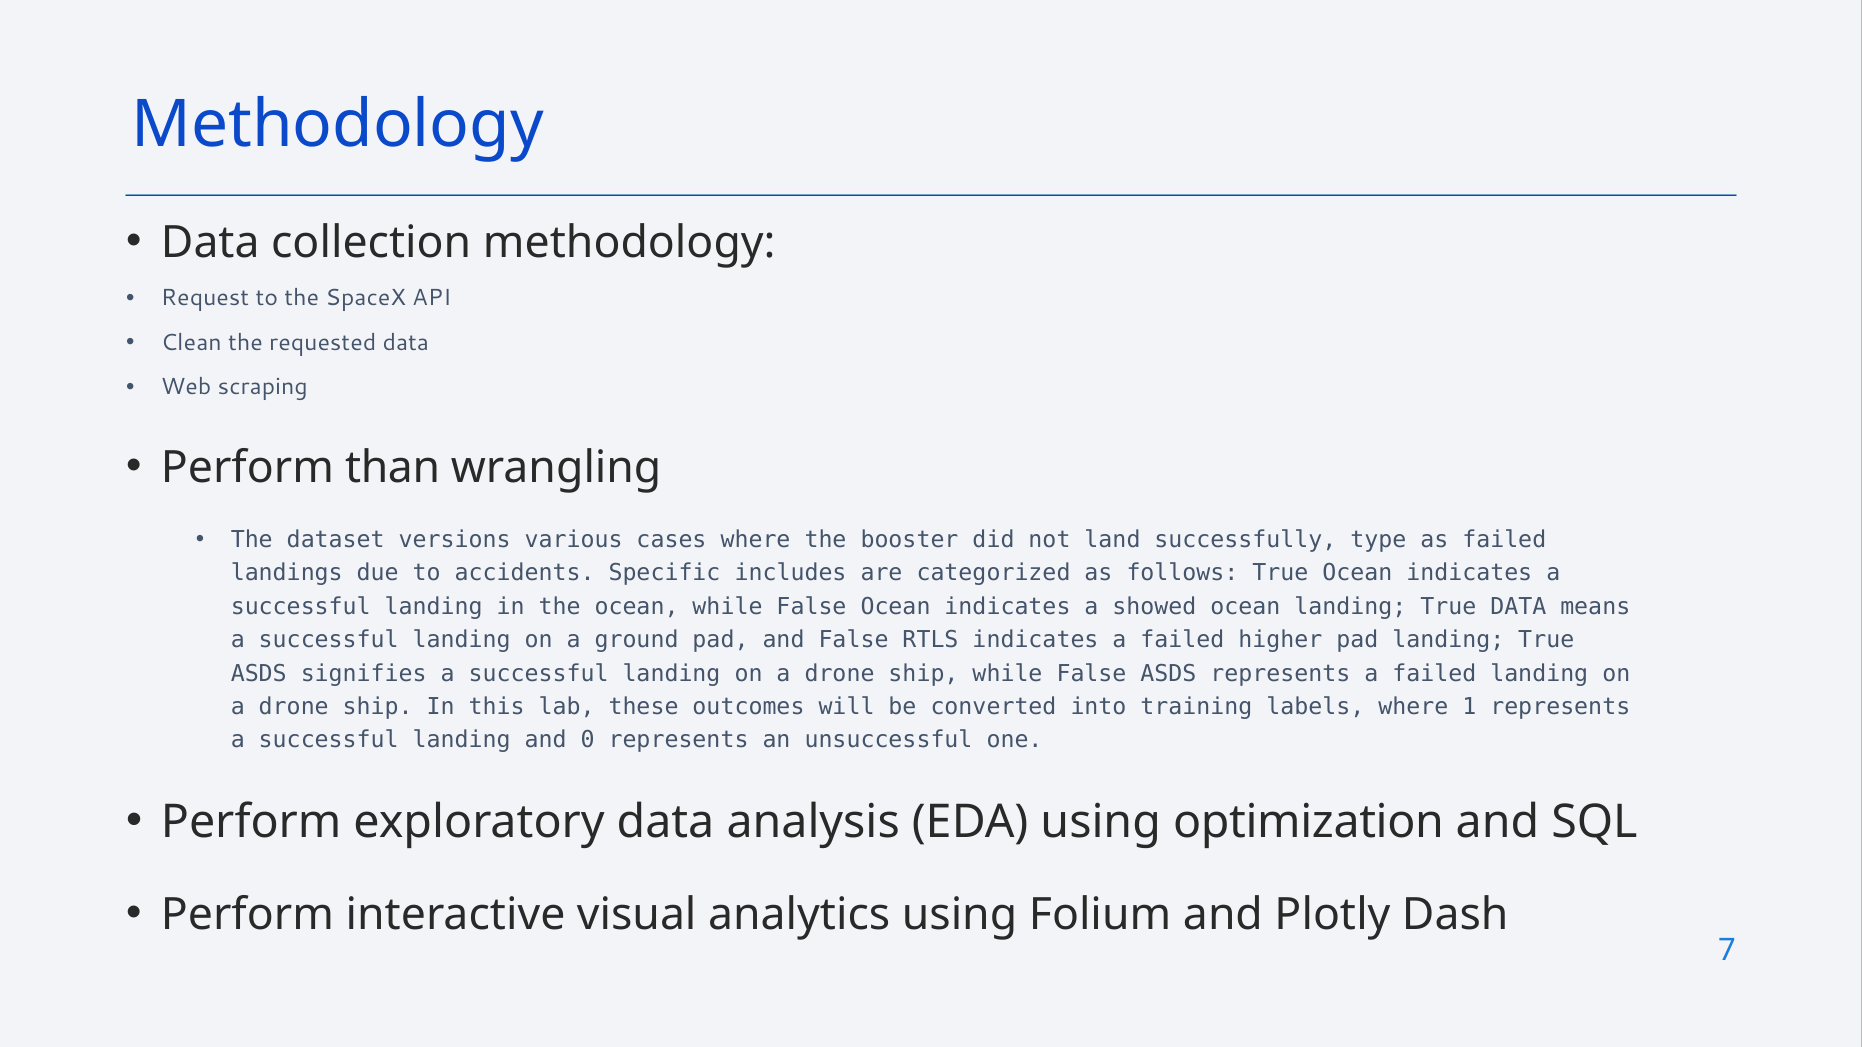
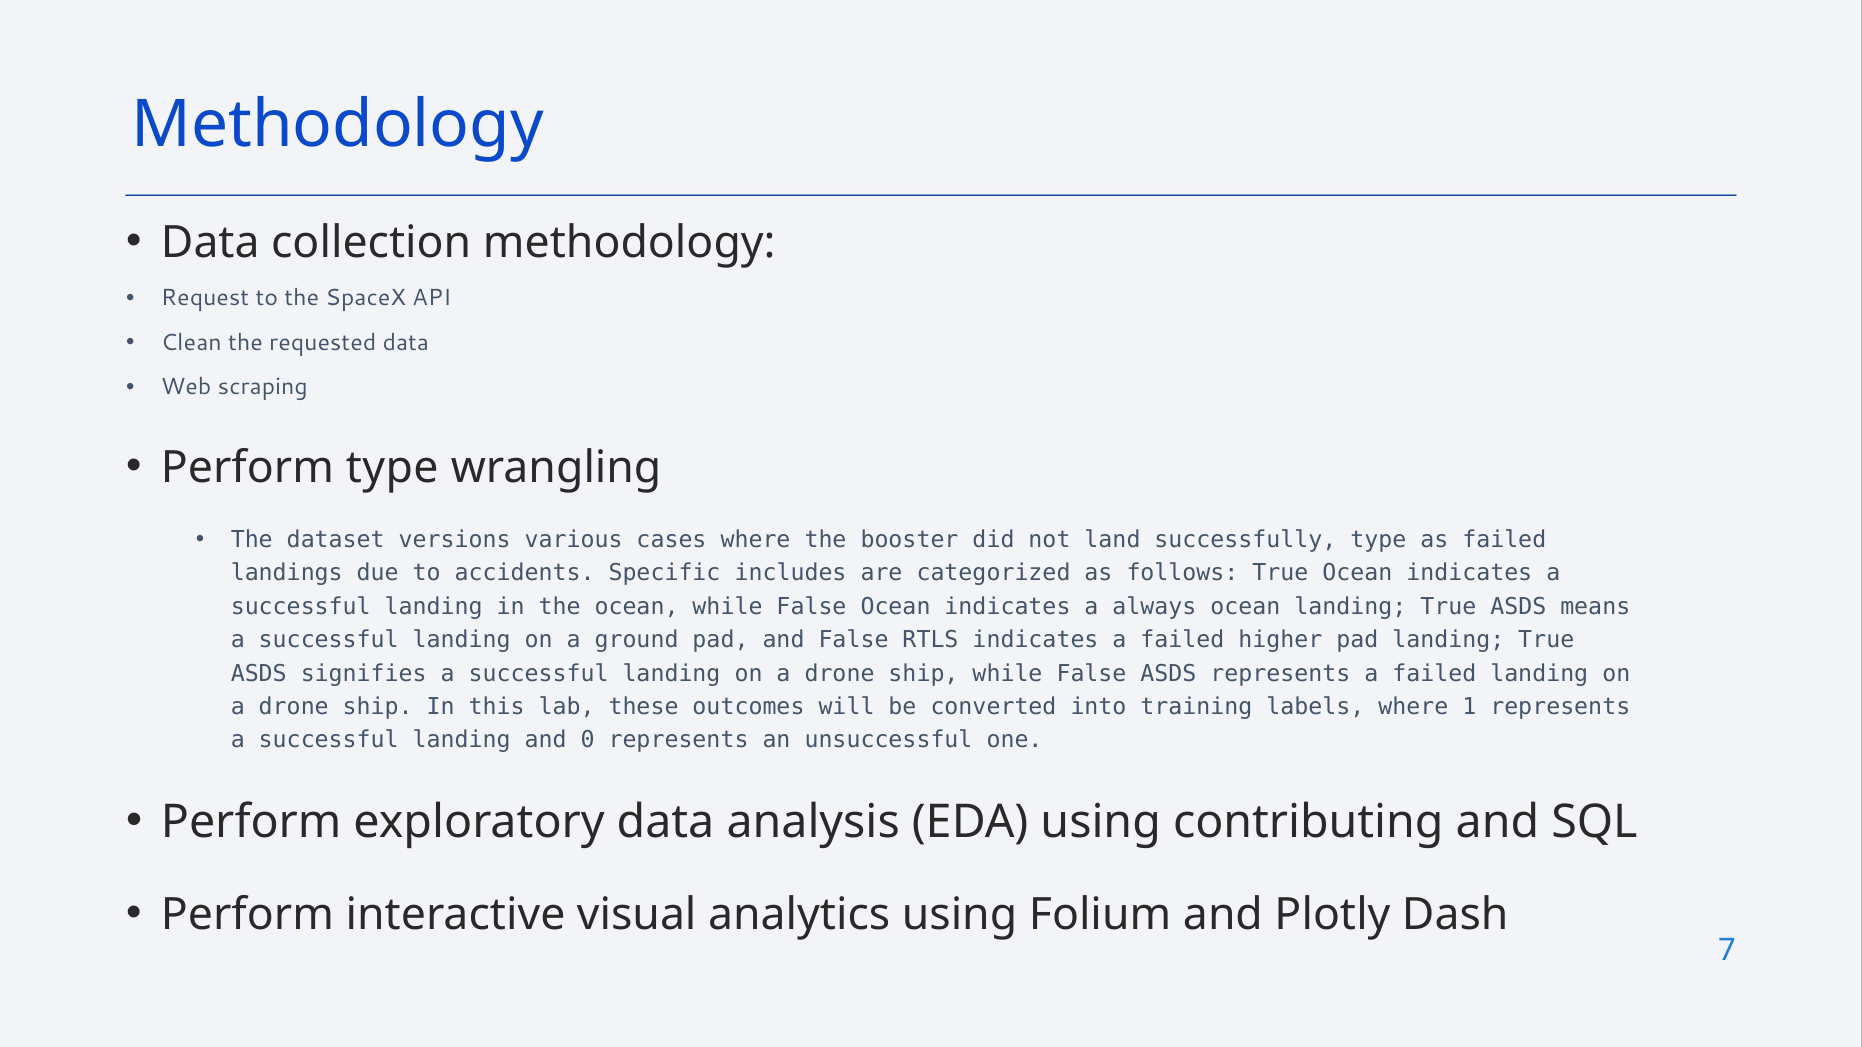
Perform than: than -> type
showed: showed -> always
ocean landing True DATA: DATA -> ASDS
optimization: optimization -> contributing
